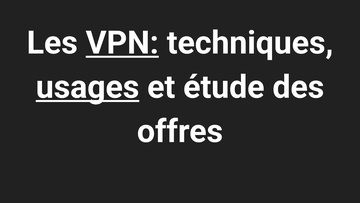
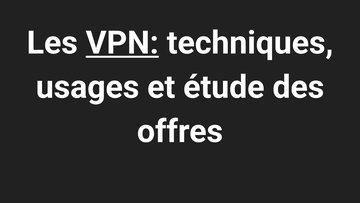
usages underline: present -> none
